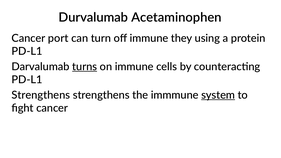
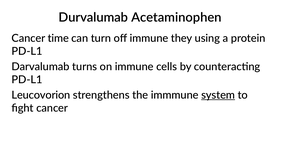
port: port -> time
turns underline: present -> none
Strengthens at (41, 95): Strengthens -> Leucovorion
